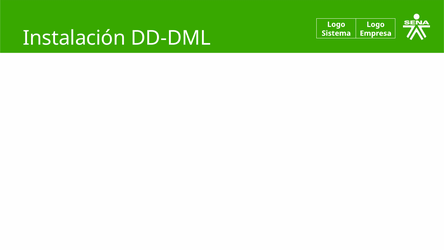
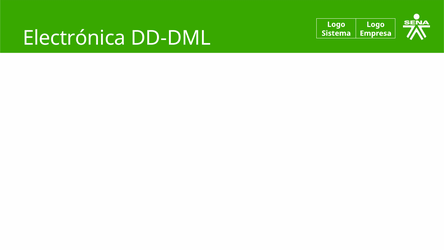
Instalación: Instalación -> Electrónica
